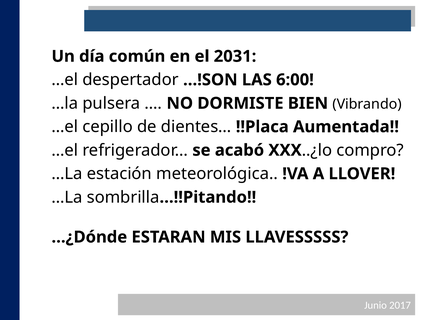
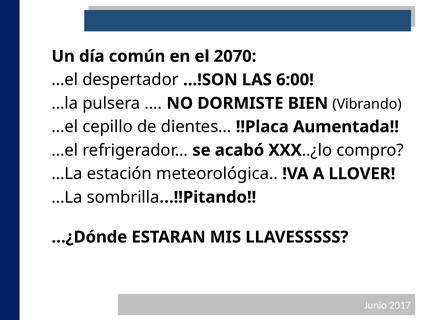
2031: 2031 -> 2070
